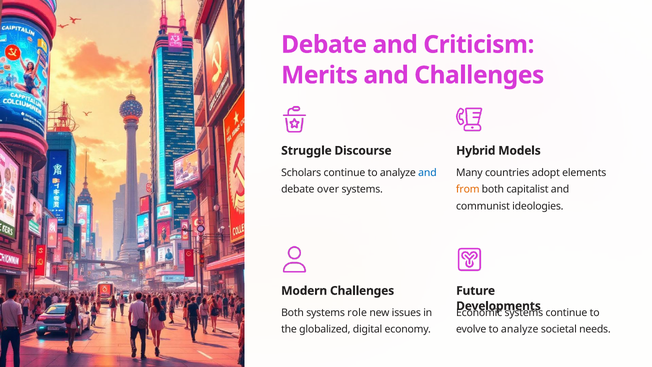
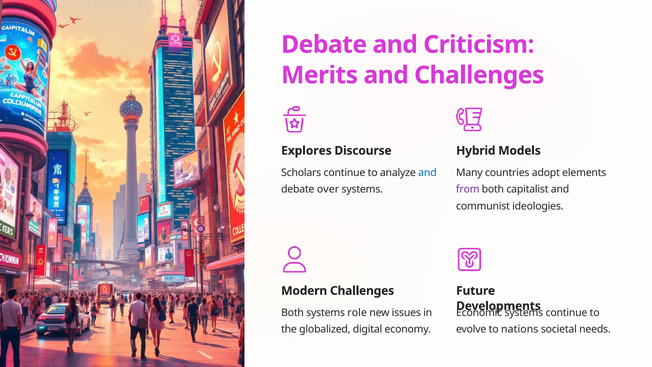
Struggle: Struggle -> Explores
from colour: orange -> purple
evolve to analyze: analyze -> nations
